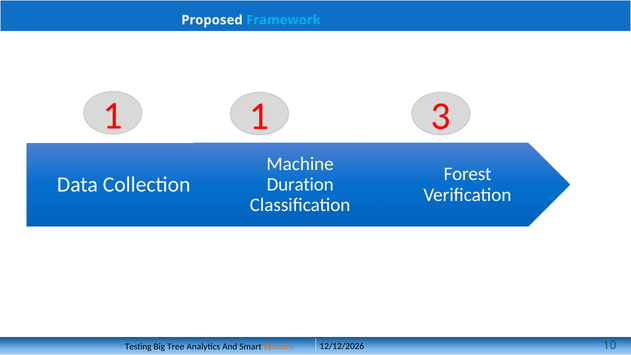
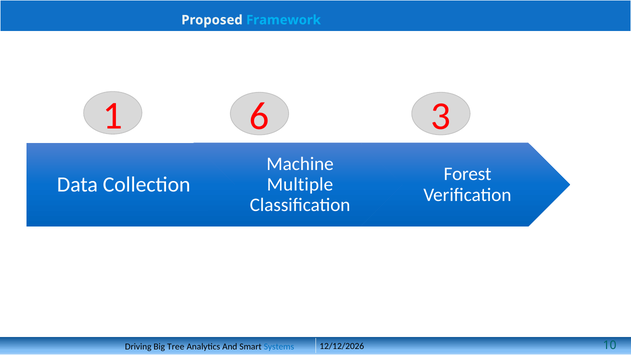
1 1: 1 -> 6
Duration: Duration -> Multiple
Testing: Testing -> Driving
Systems colour: orange -> blue
